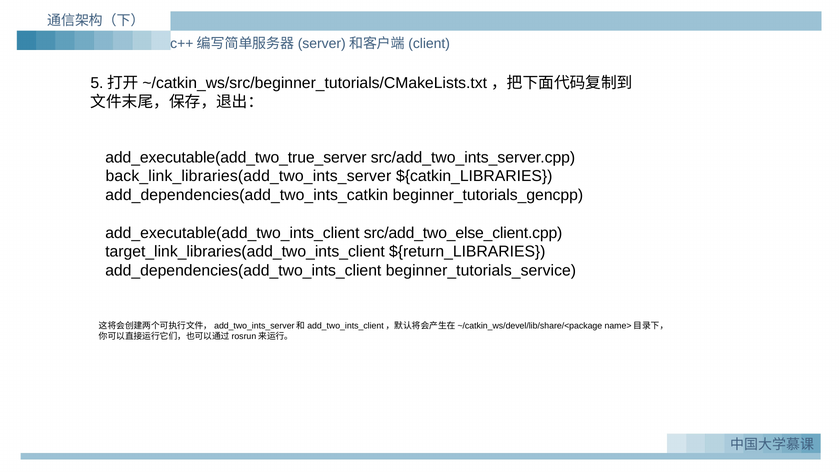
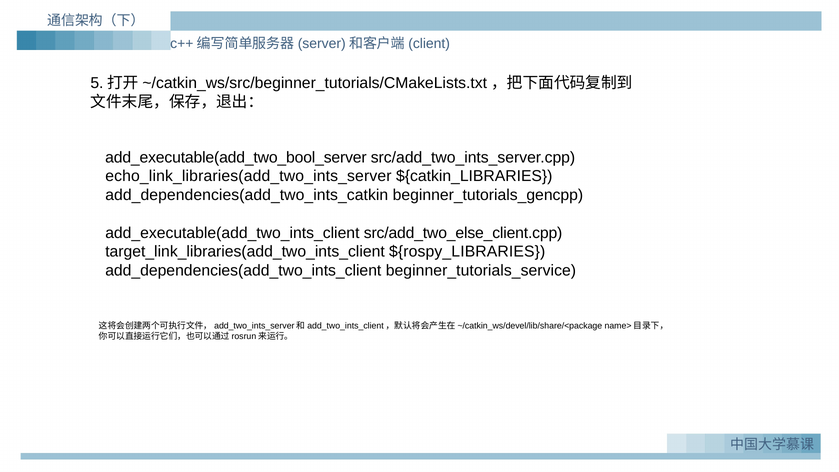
add_executable(add_two_true_server: add_executable(add_two_true_server -> add_executable(add_two_bool_server
back_link_libraries(add_two_ints_server: back_link_libraries(add_two_ints_server -> echo_link_libraries(add_two_ints_server
${return_LIBRARIES: ${return_LIBRARIES -> ${rospy_LIBRARIES
